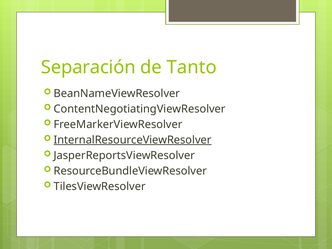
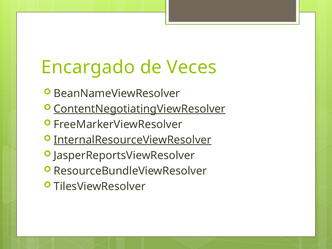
Separación: Separación -> Encargado
Tanto: Tanto -> Veces
ContentNegotiatingViewResolver underline: none -> present
